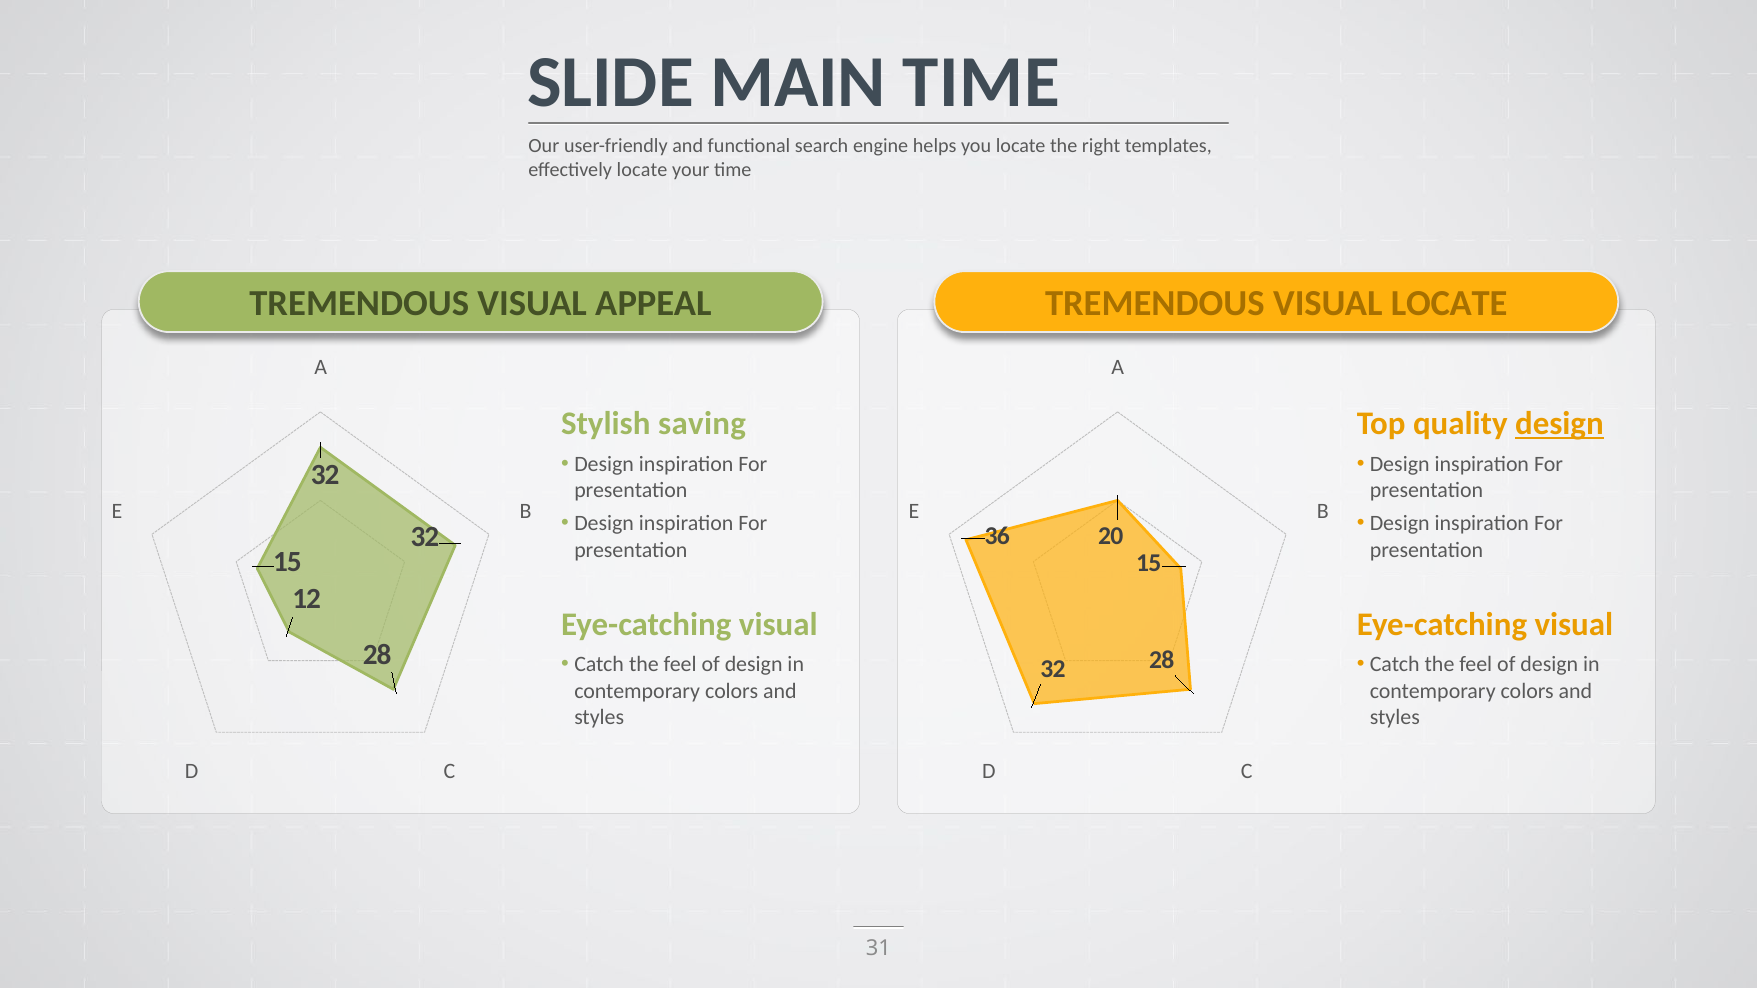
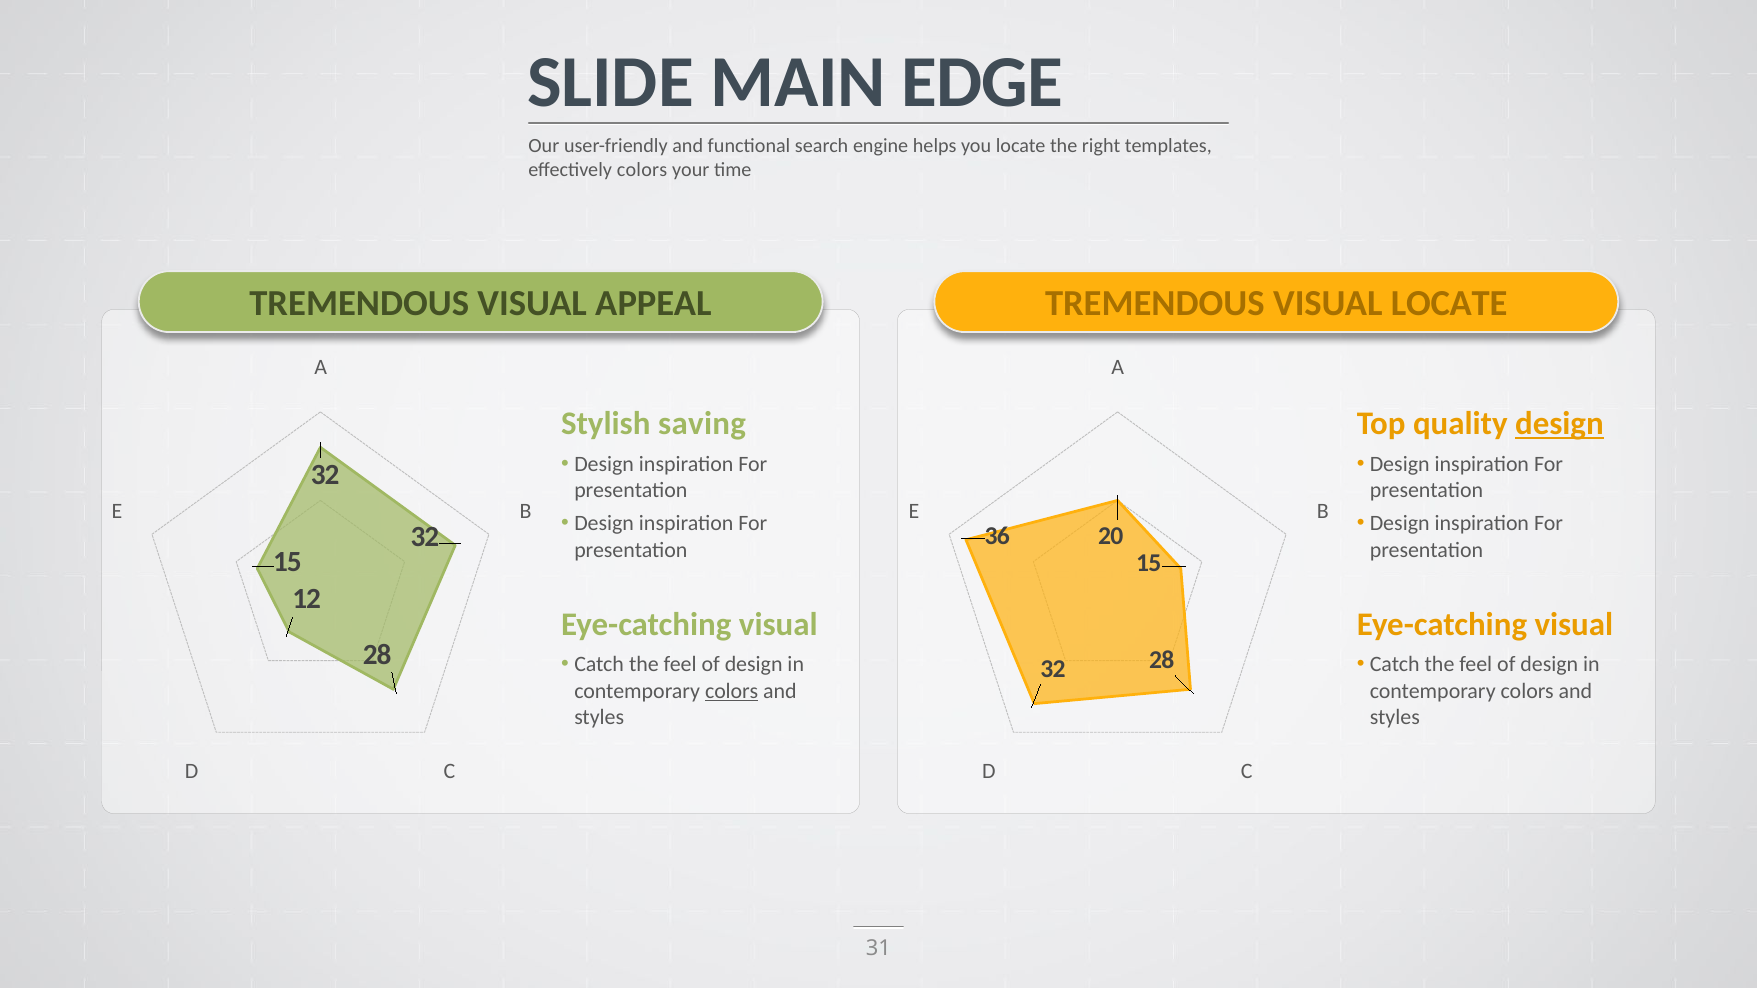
MAIN TIME: TIME -> EDGE
effectively locate: locate -> colors
colors at (732, 691) underline: none -> present
